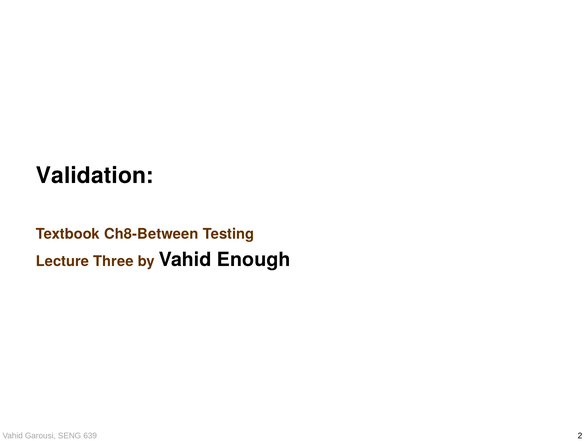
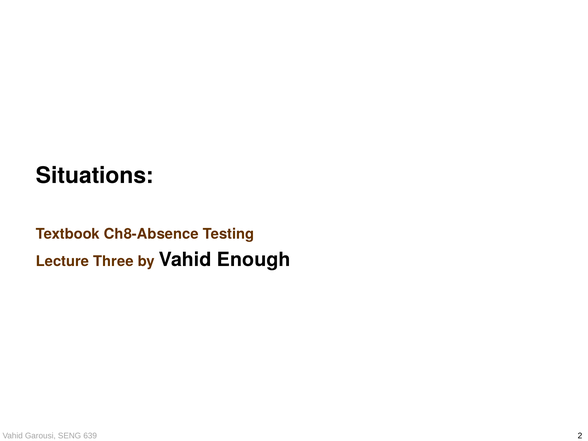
Validation: Validation -> Situations
Ch8-Between: Ch8-Between -> Ch8-Absence
